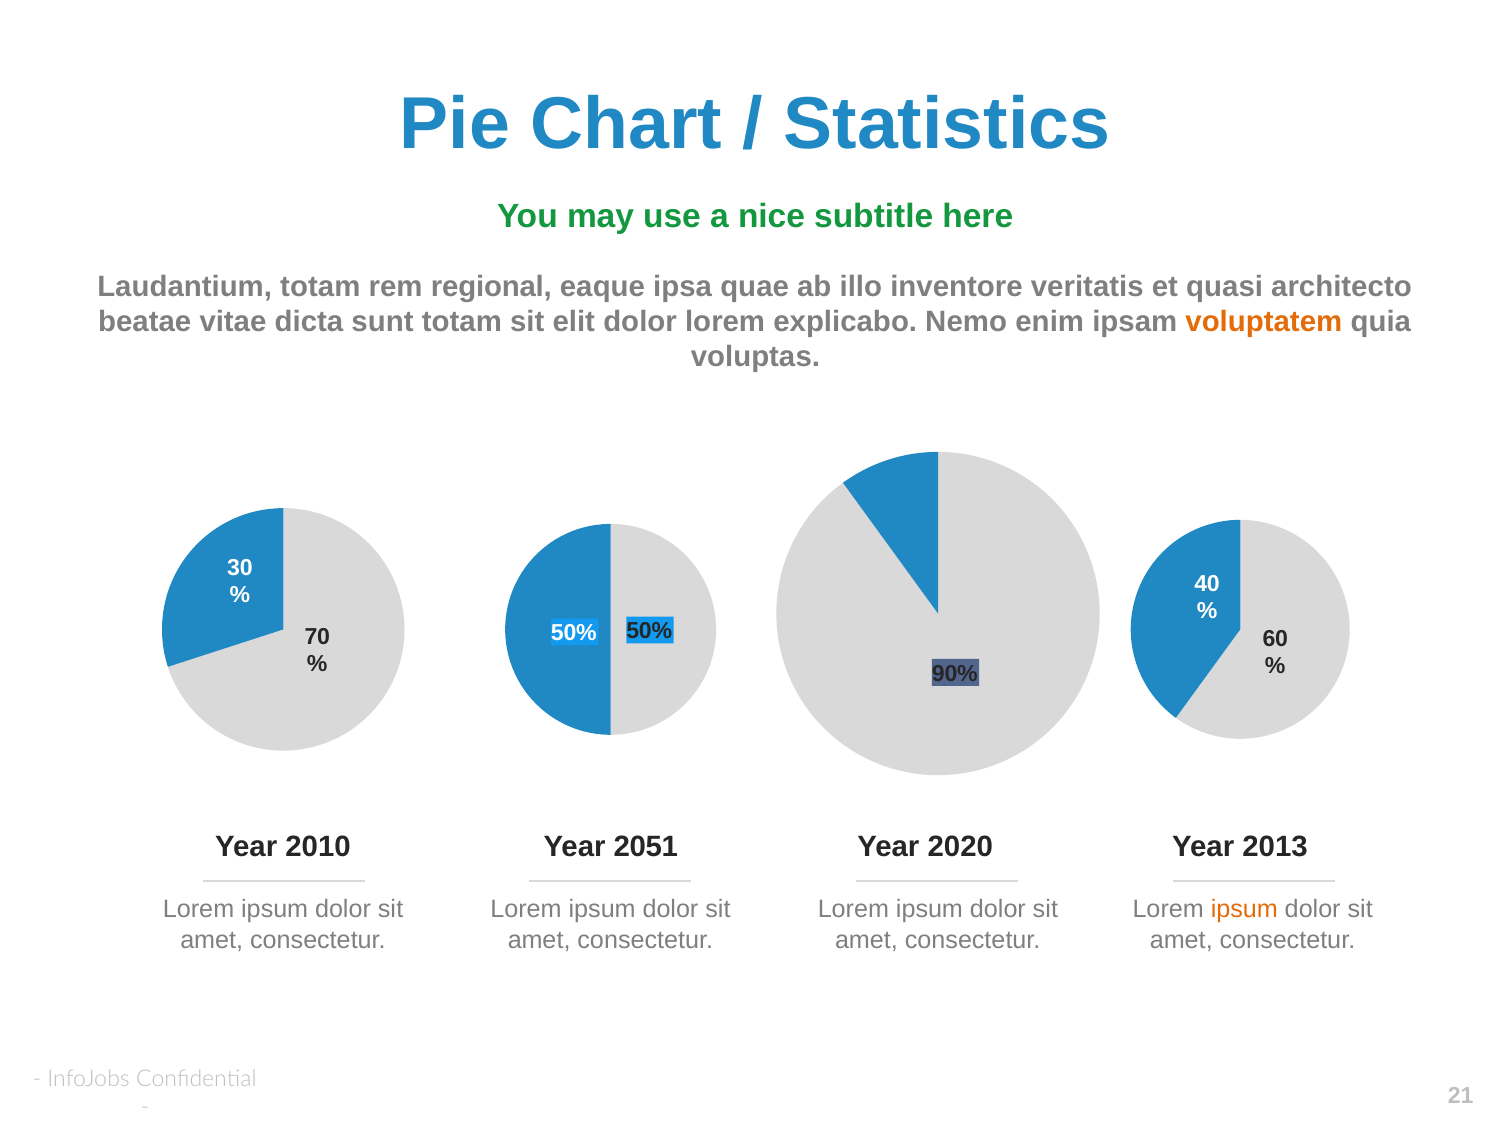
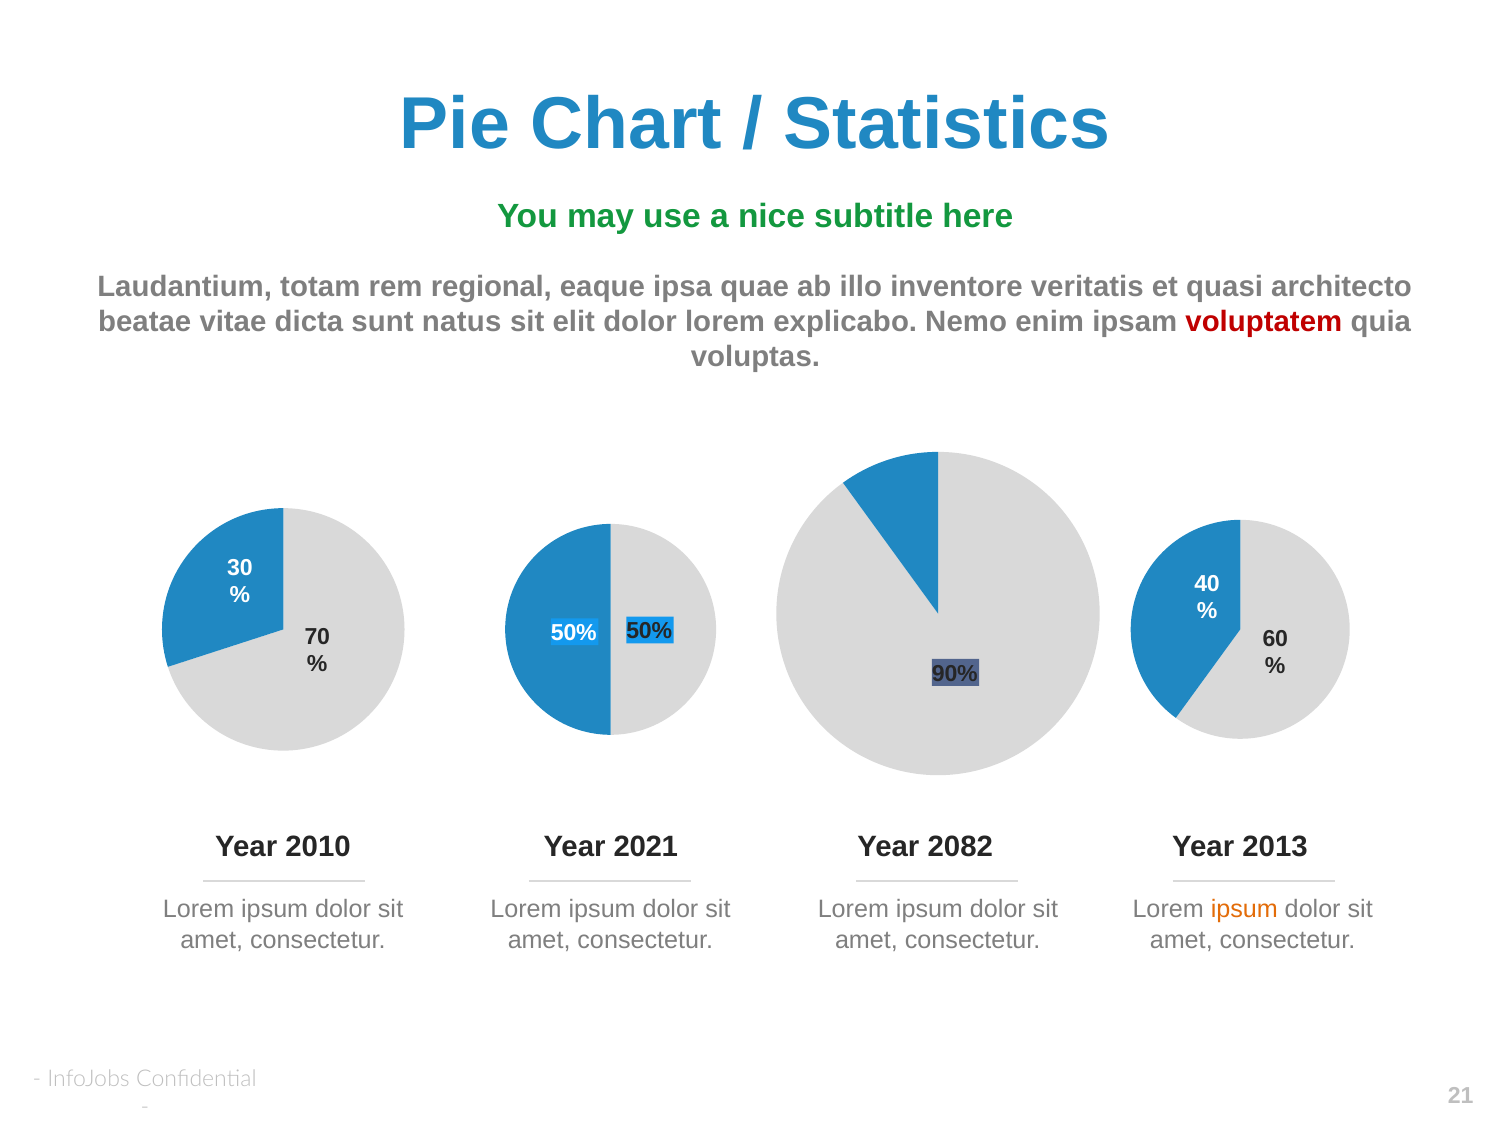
sunt totam: totam -> natus
voluptatem colour: orange -> red
2051: 2051 -> 2021
2020: 2020 -> 2082
